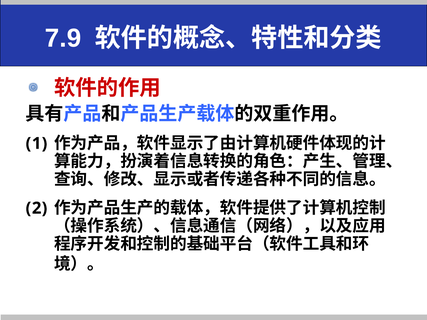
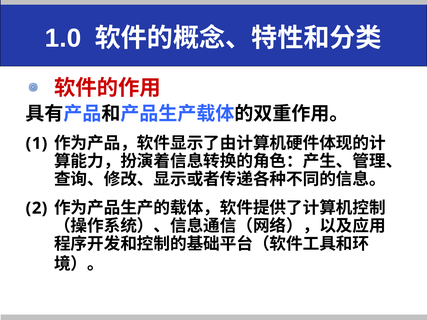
7.9: 7.9 -> 1.0
